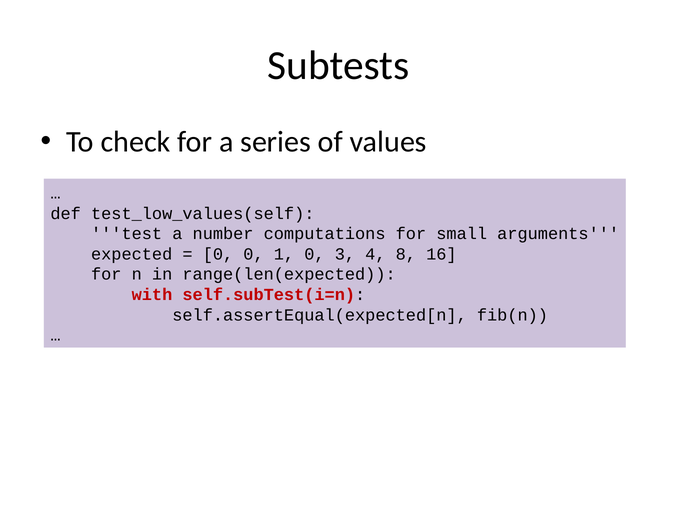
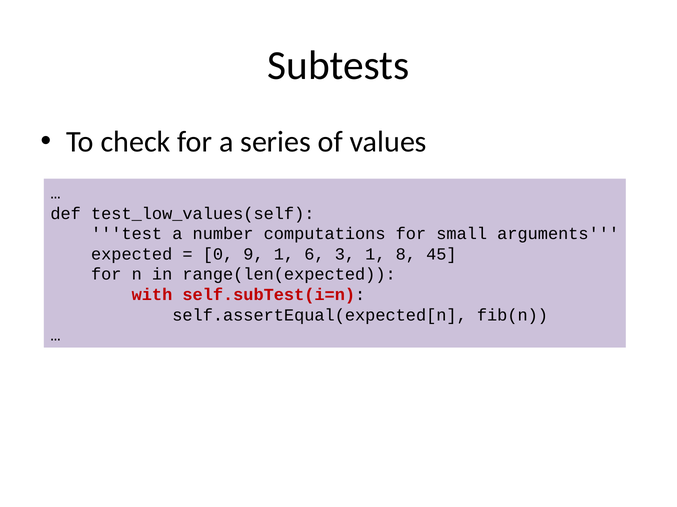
0 0: 0 -> 9
1 0: 0 -> 6
3 4: 4 -> 1
16: 16 -> 45
